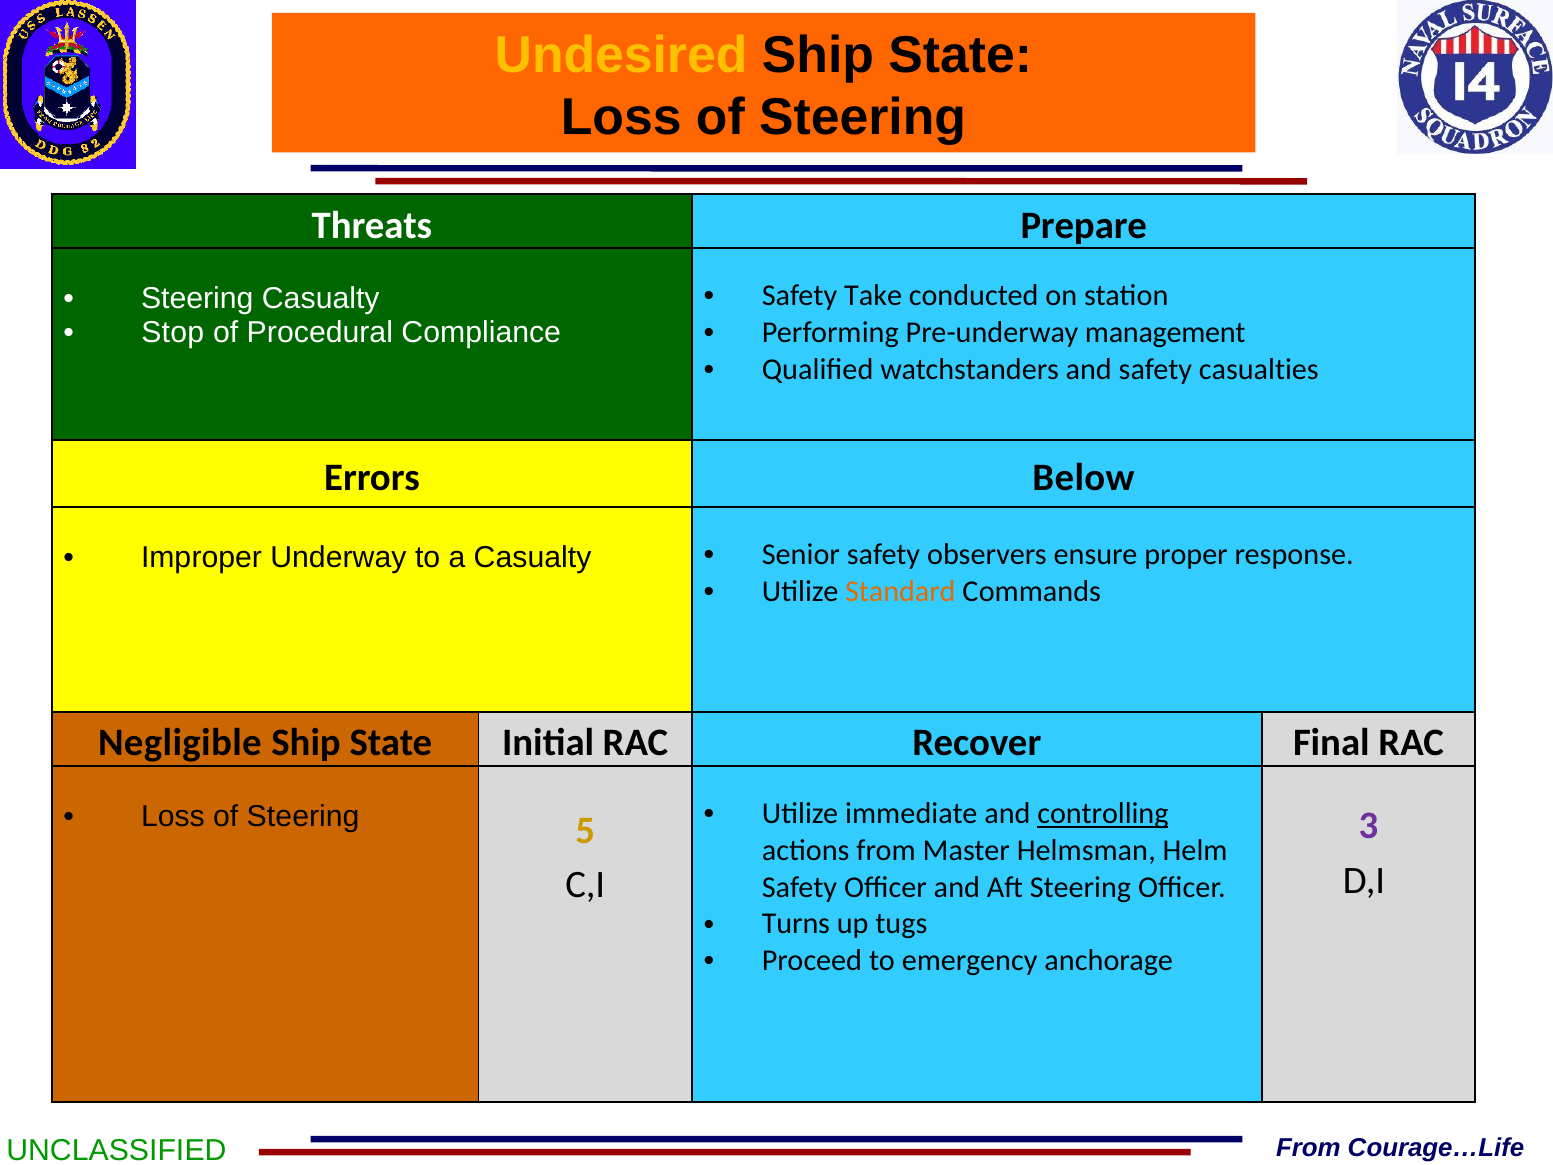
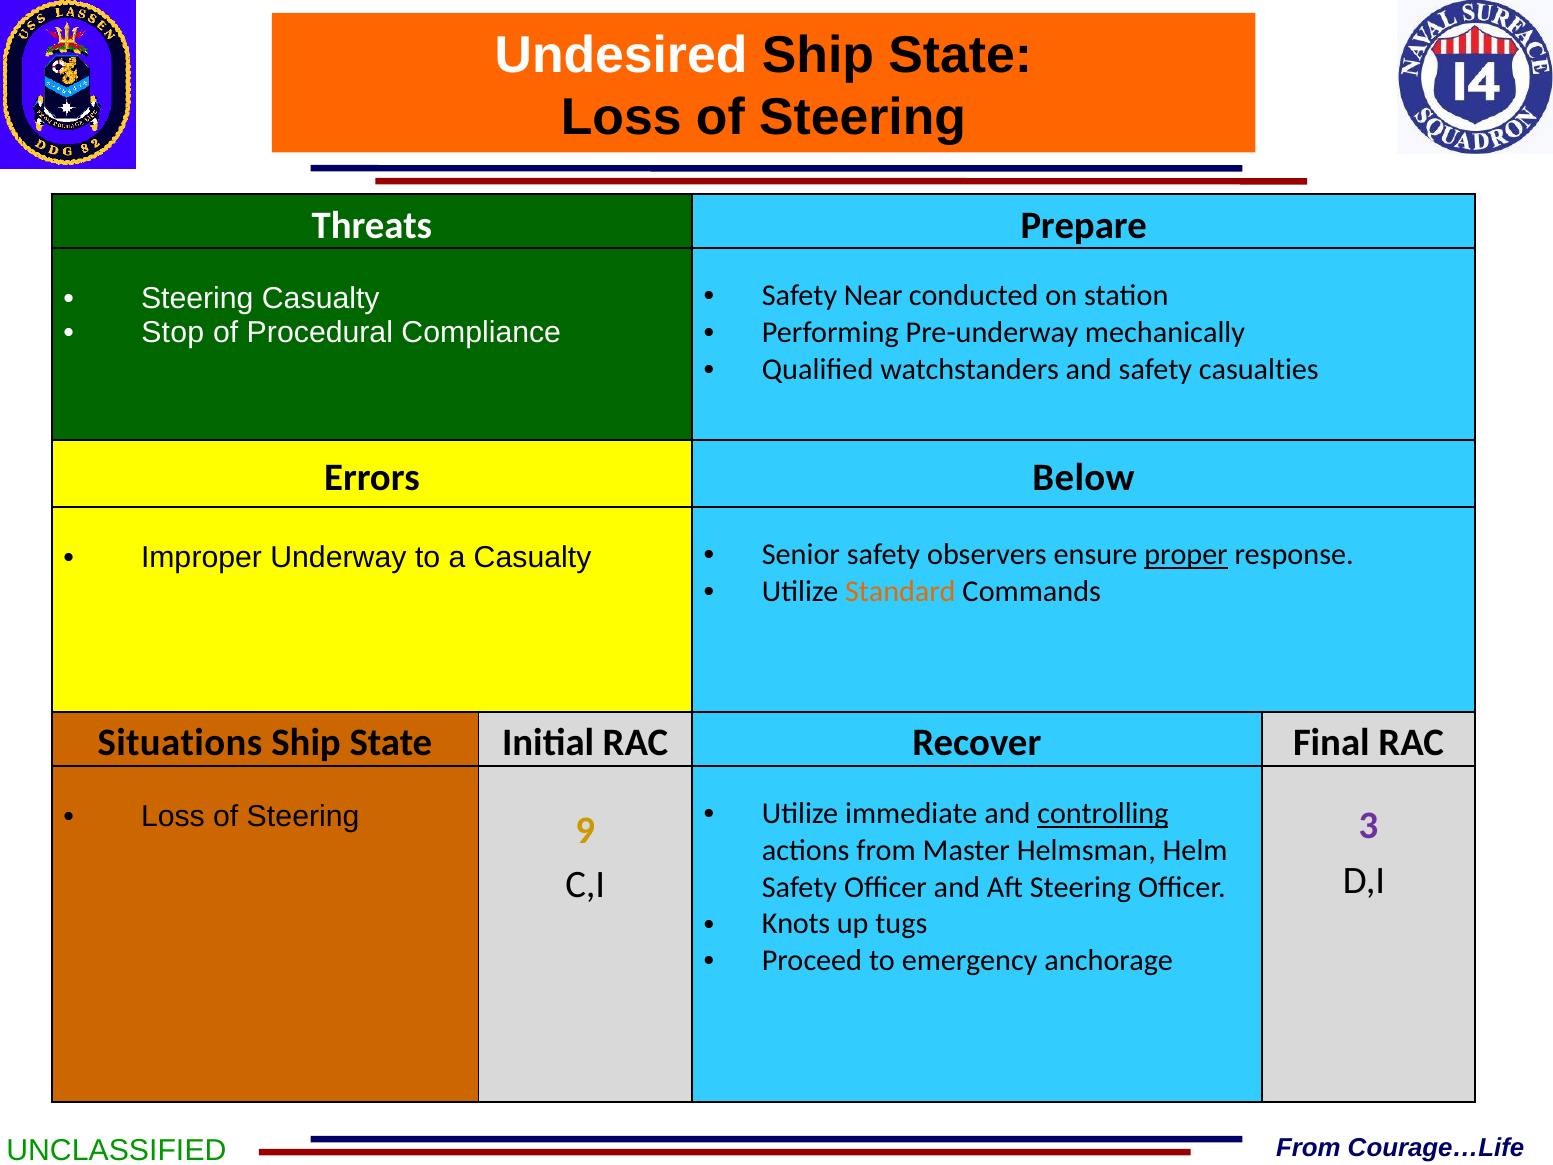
Undesired colour: yellow -> white
Take: Take -> Near
management: management -> mechanically
proper underline: none -> present
Negligible: Negligible -> Situations
5: 5 -> 9
Turns: Turns -> Knots
